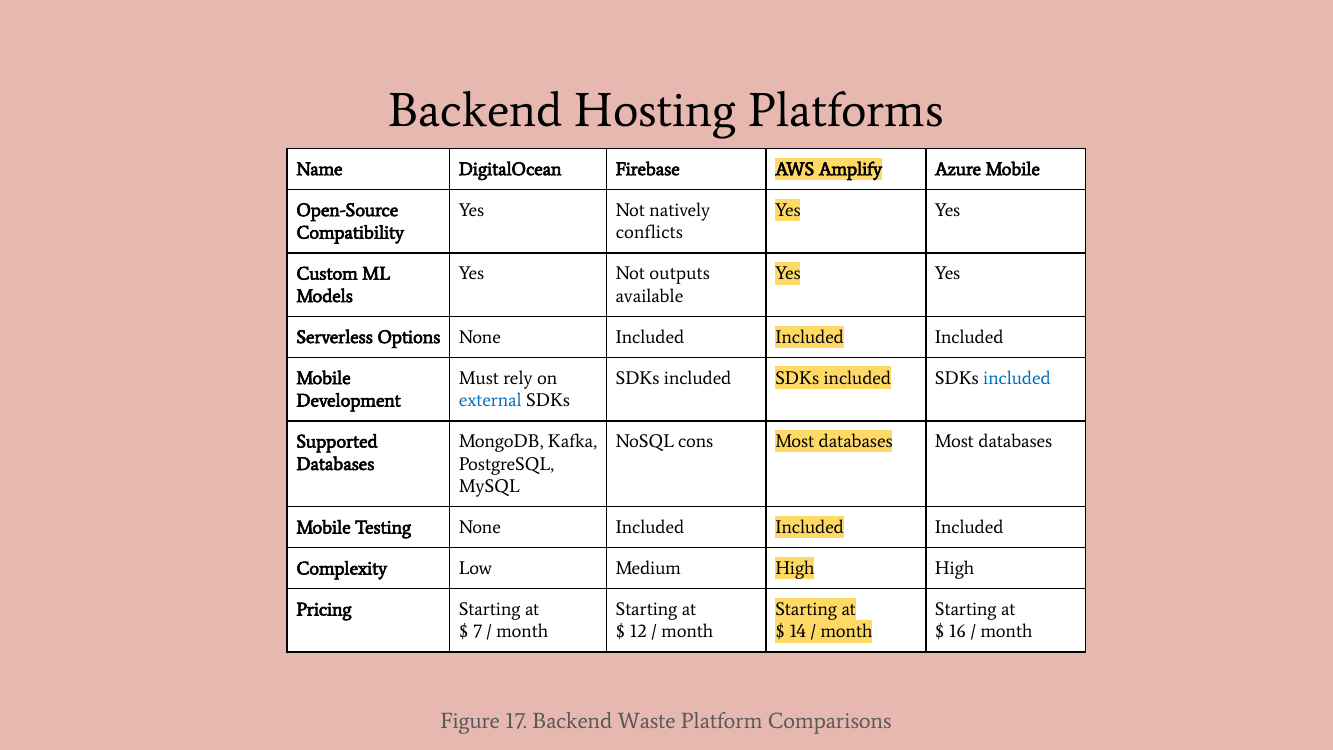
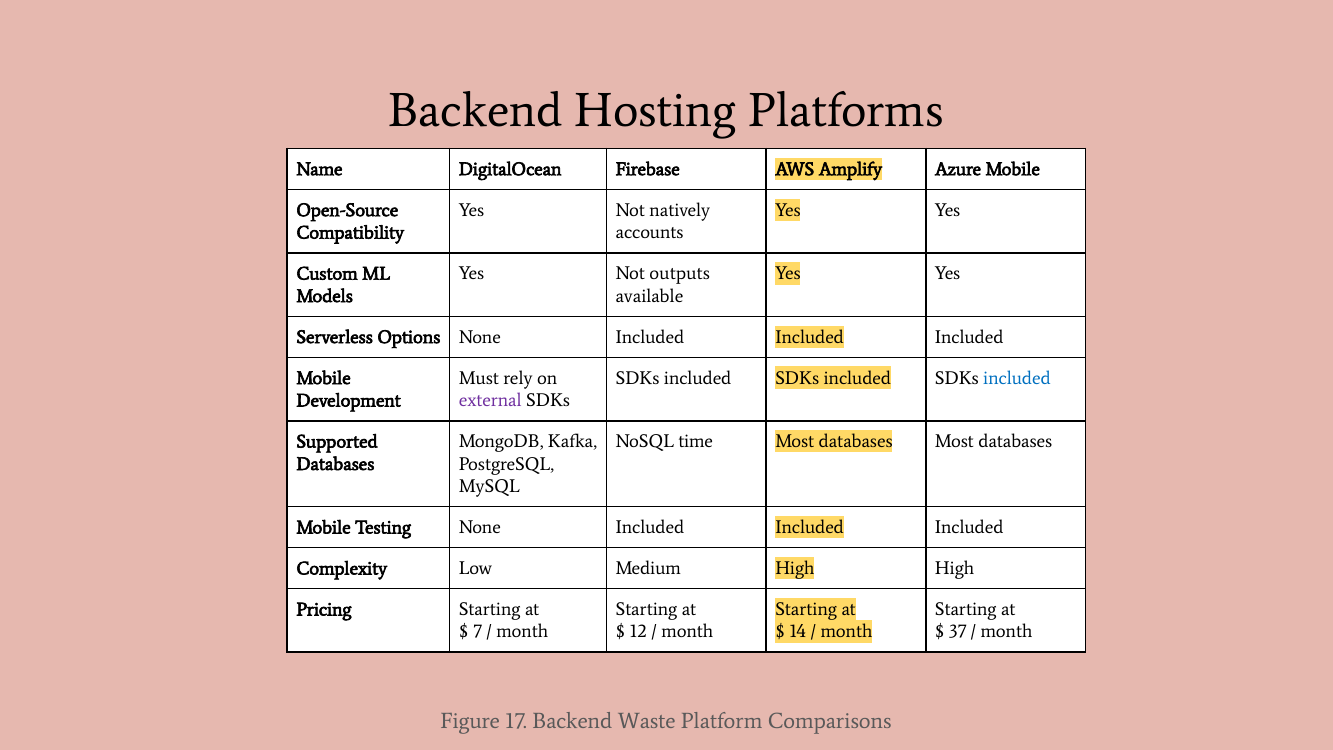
conflicts: conflicts -> accounts
external colour: blue -> purple
cons: cons -> time
16: 16 -> 37
